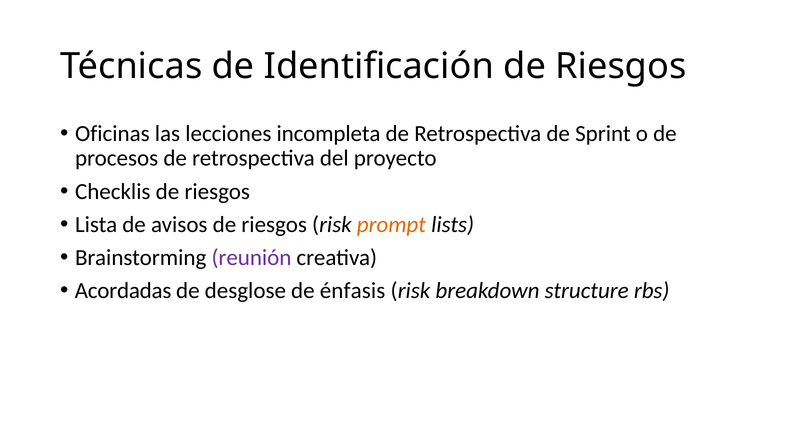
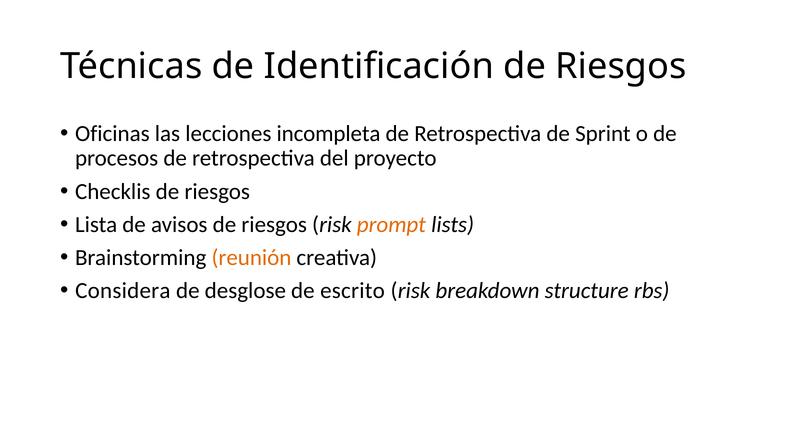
reunión colour: purple -> orange
Acordadas: Acordadas -> Considera
énfasis: énfasis -> escrito
